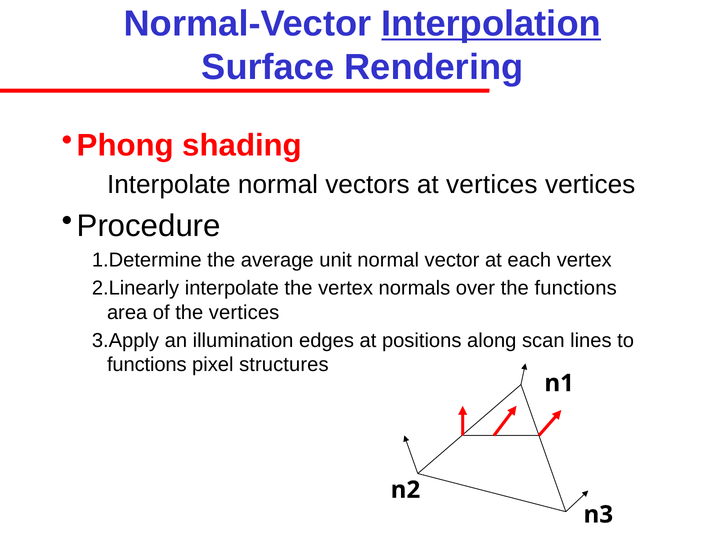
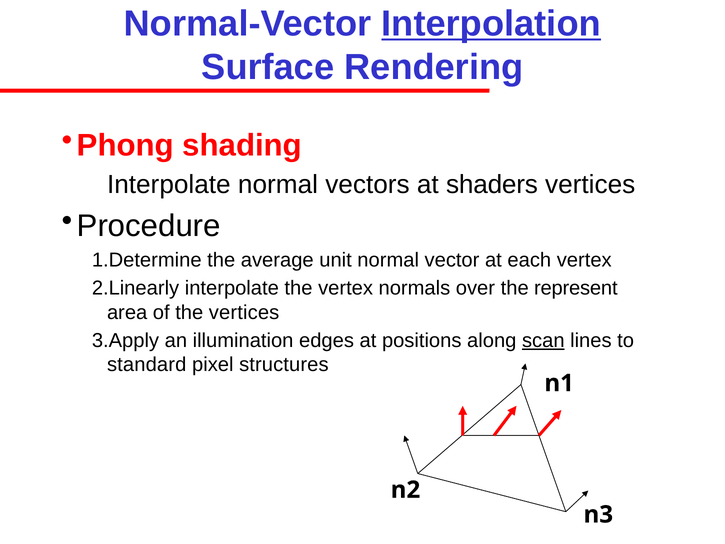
at vertices: vertices -> shaders
the functions: functions -> represent
scan underline: none -> present
functions at (147, 365): functions -> standard
